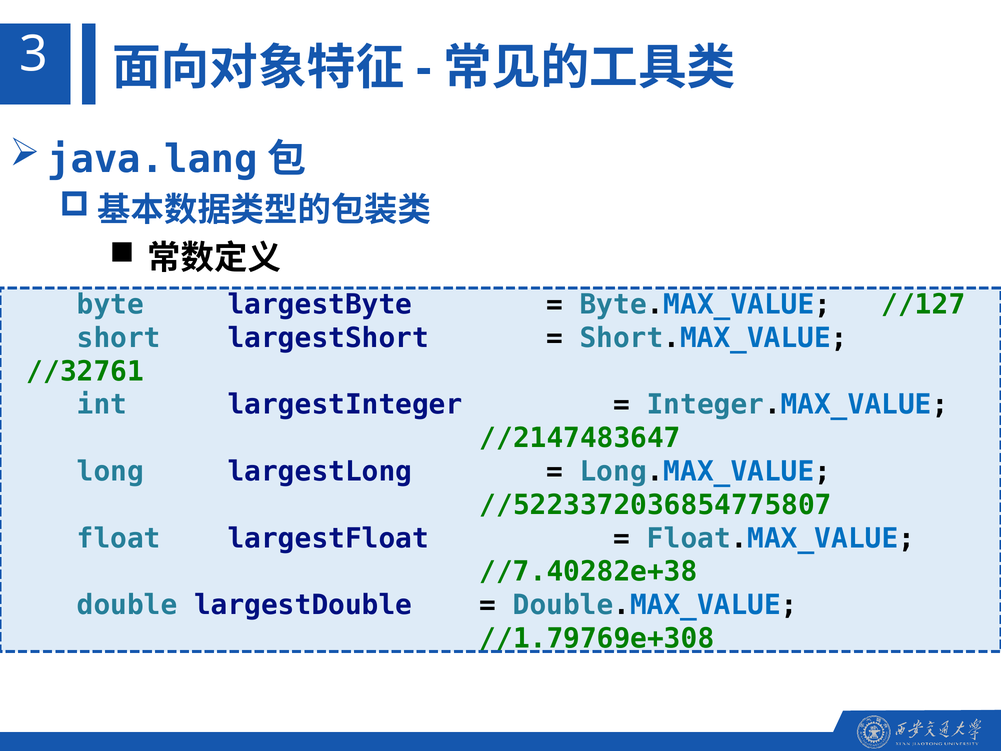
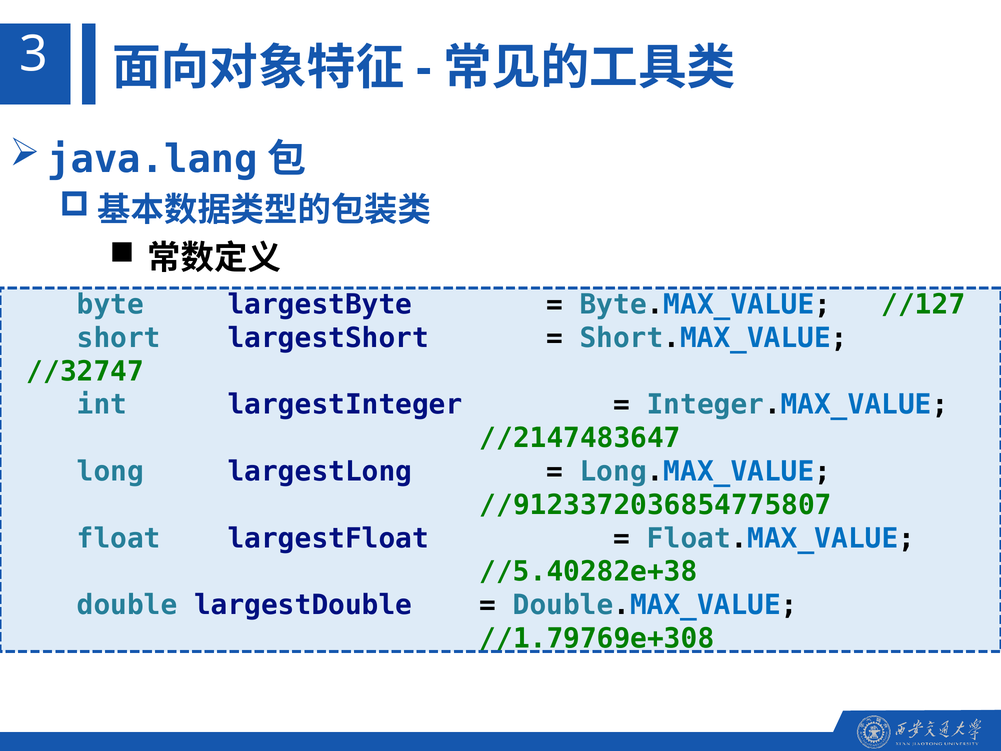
//32761: //32761 -> //32747
//5223372036854775807: //5223372036854775807 -> //9123372036854775807
//7.40282e+38: //7.40282e+38 -> //5.40282e+38
